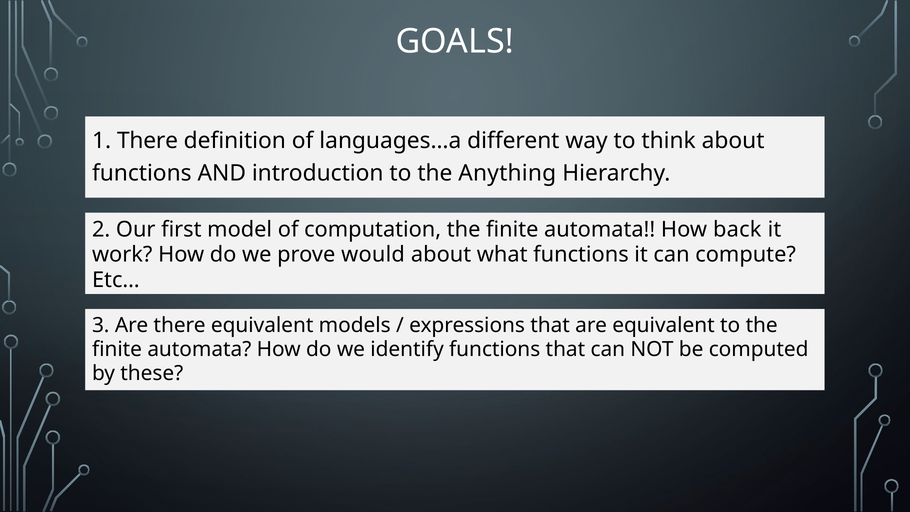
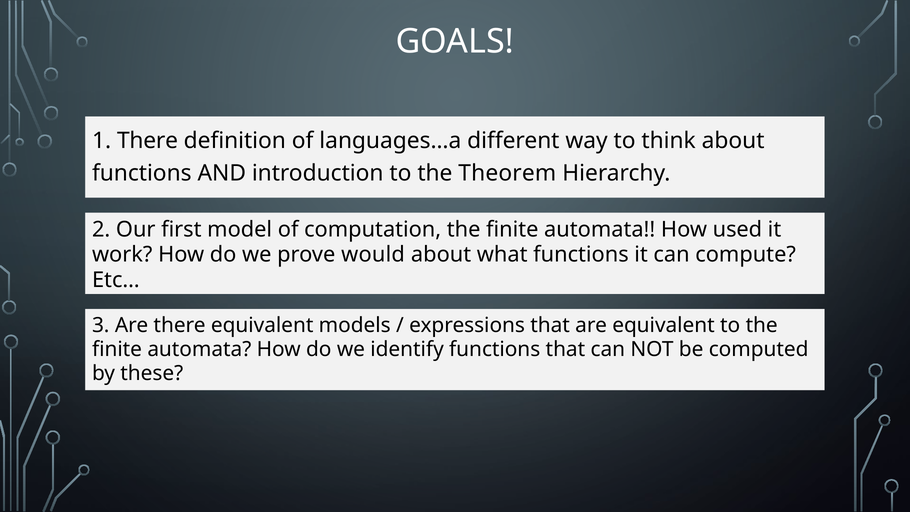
Anything: Anything -> Theorem
back: back -> used
